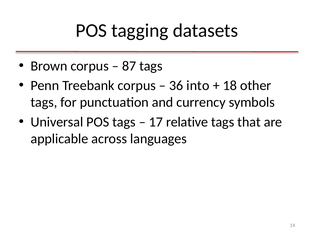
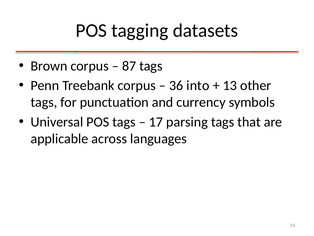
18: 18 -> 13
relative: relative -> parsing
